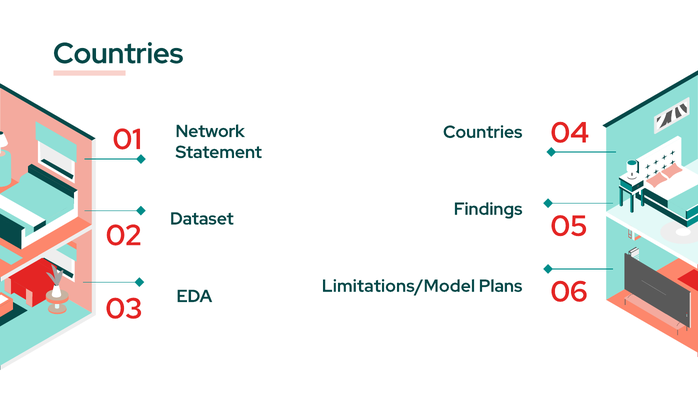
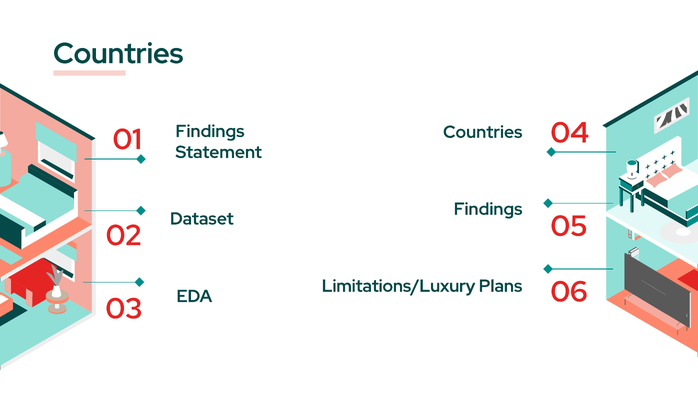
Network at (210, 131): Network -> Findings
Limitations/Model: Limitations/Model -> Limitations/Luxury
